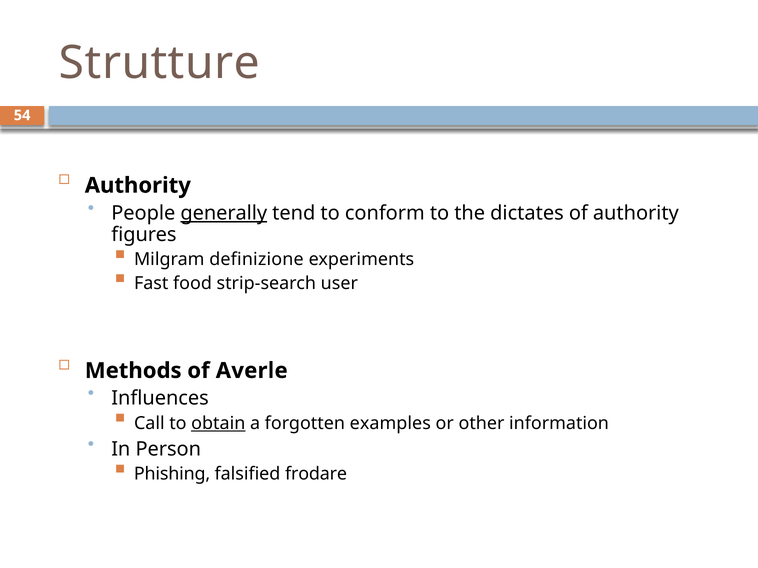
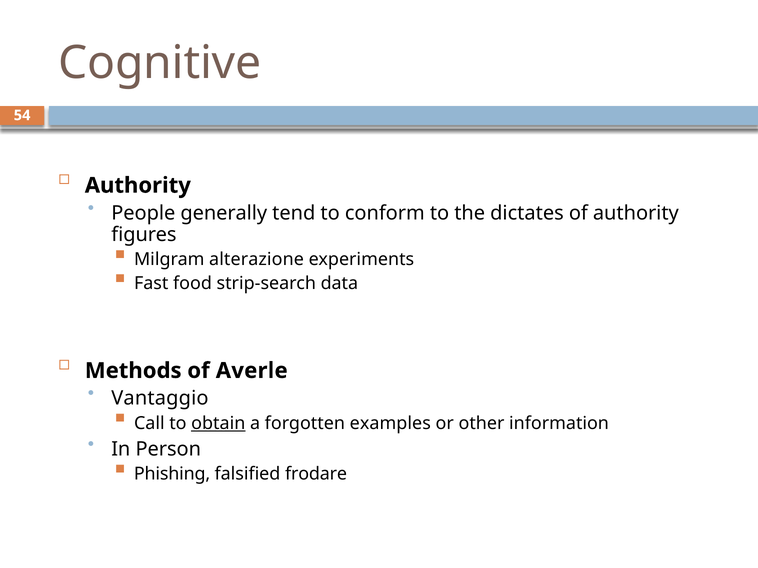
Strutture: Strutture -> Cognitive
generally underline: present -> none
definizione: definizione -> alterazione
user: user -> data
Influences: Influences -> Vantaggio
